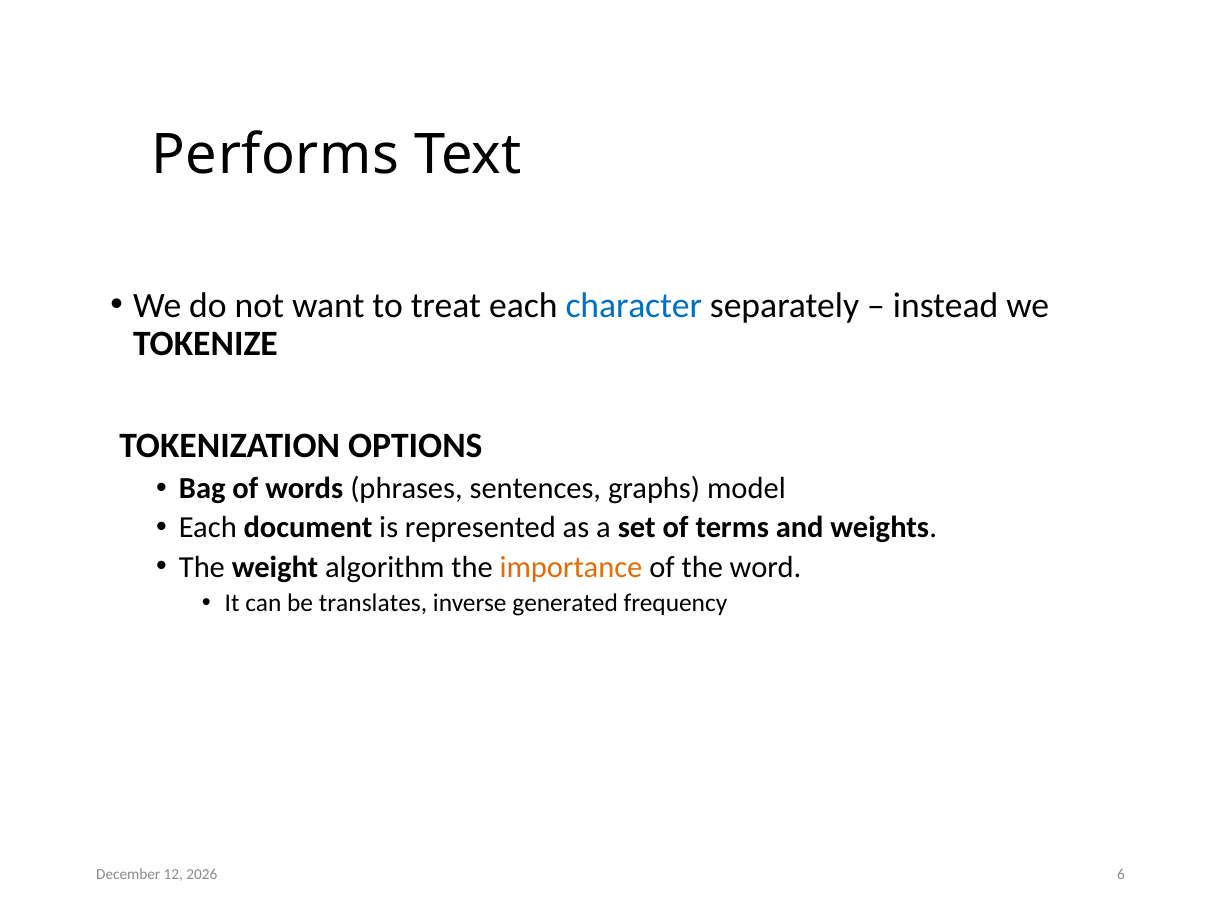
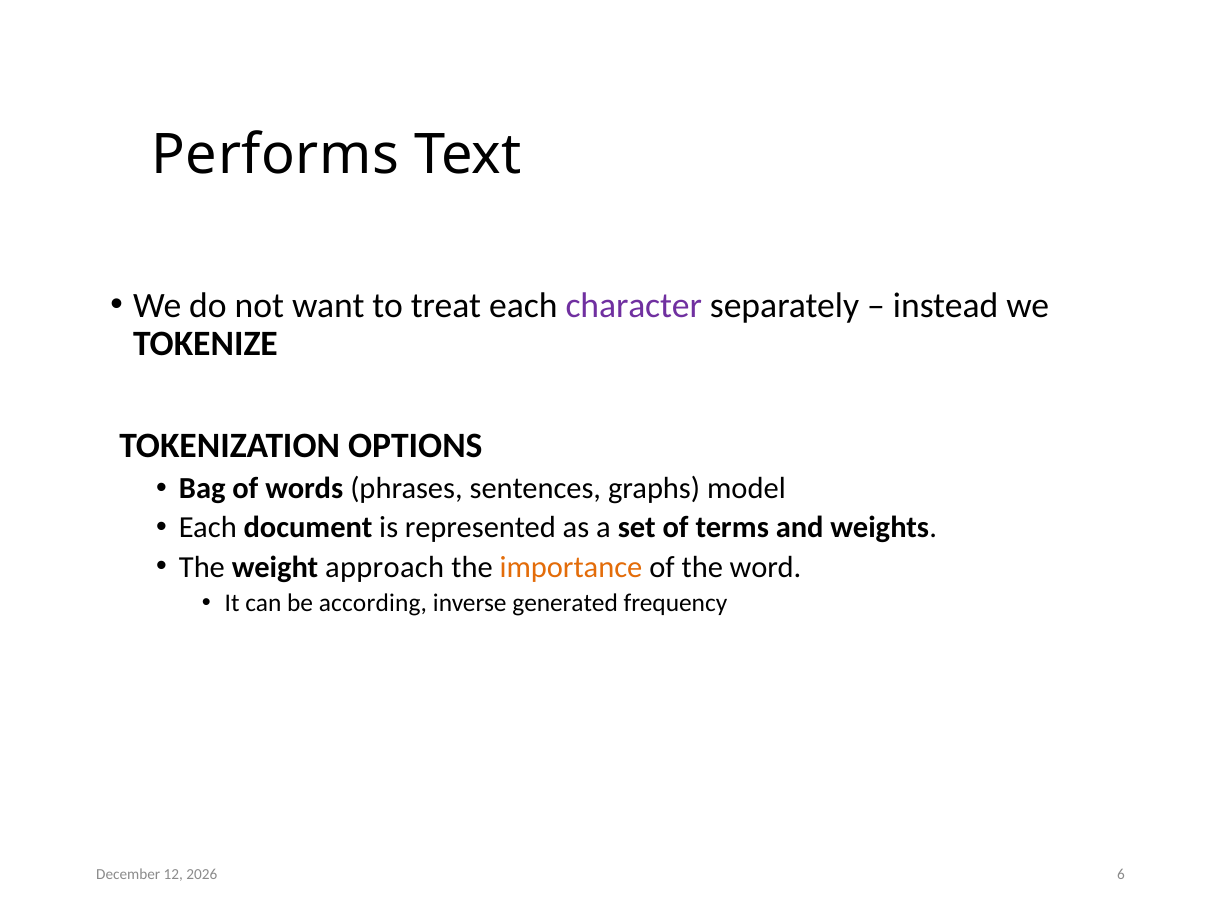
character colour: blue -> purple
algorithm: algorithm -> approach
translates: translates -> according
